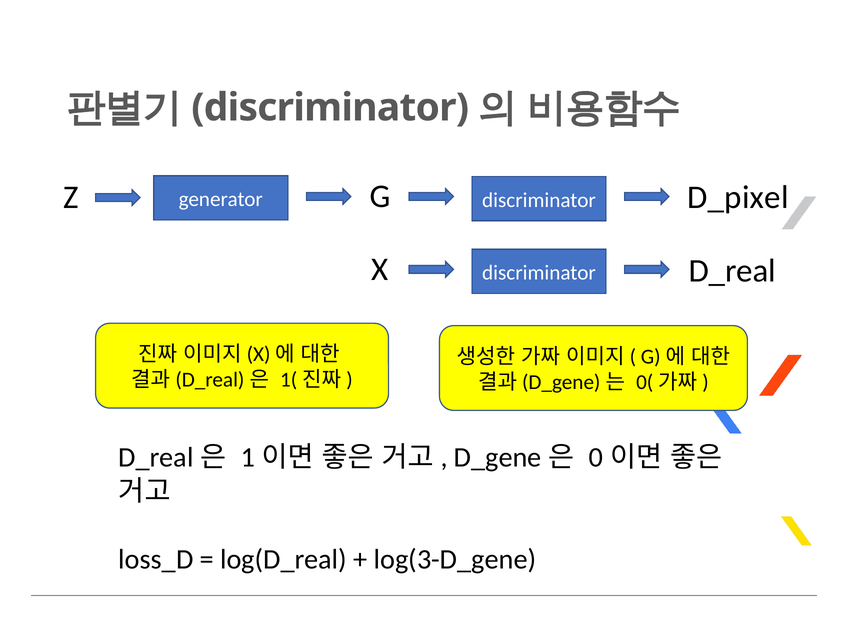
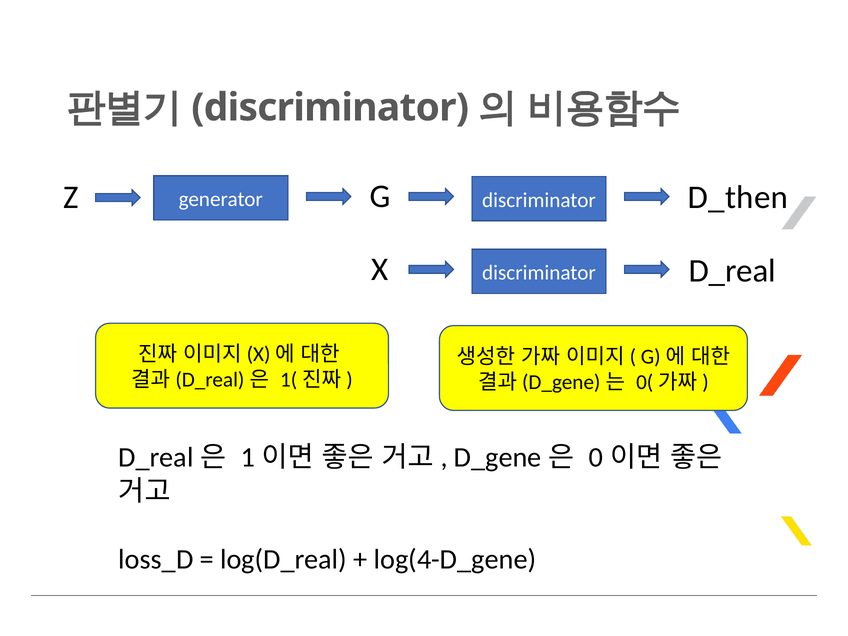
D_pixel: D_pixel -> D_then
log(3-D_gene: log(3-D_gene -> log(4-D_gene
